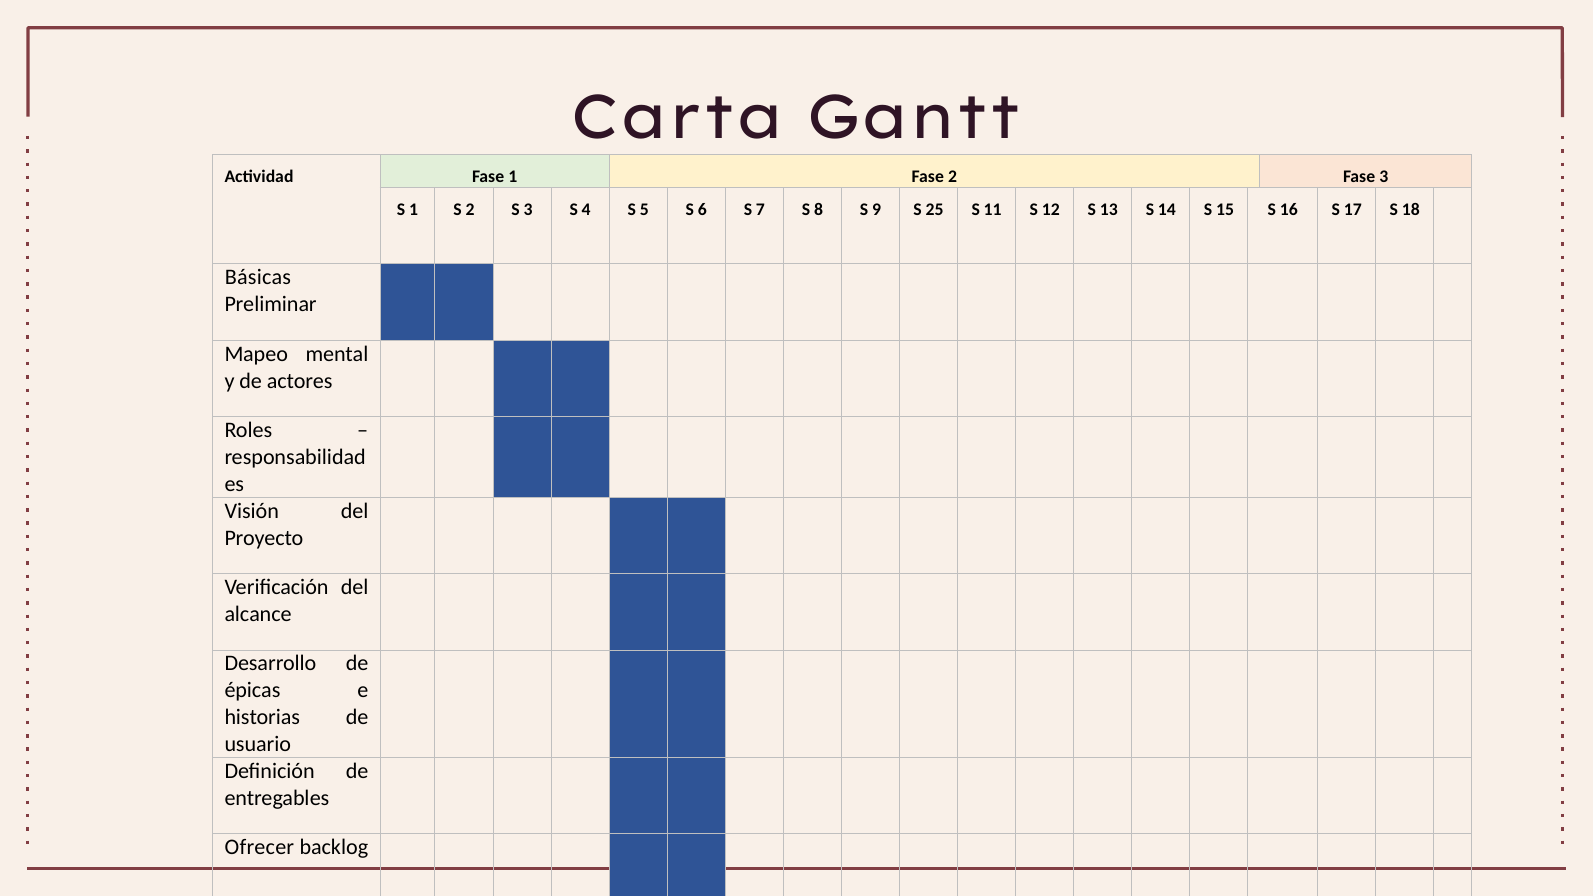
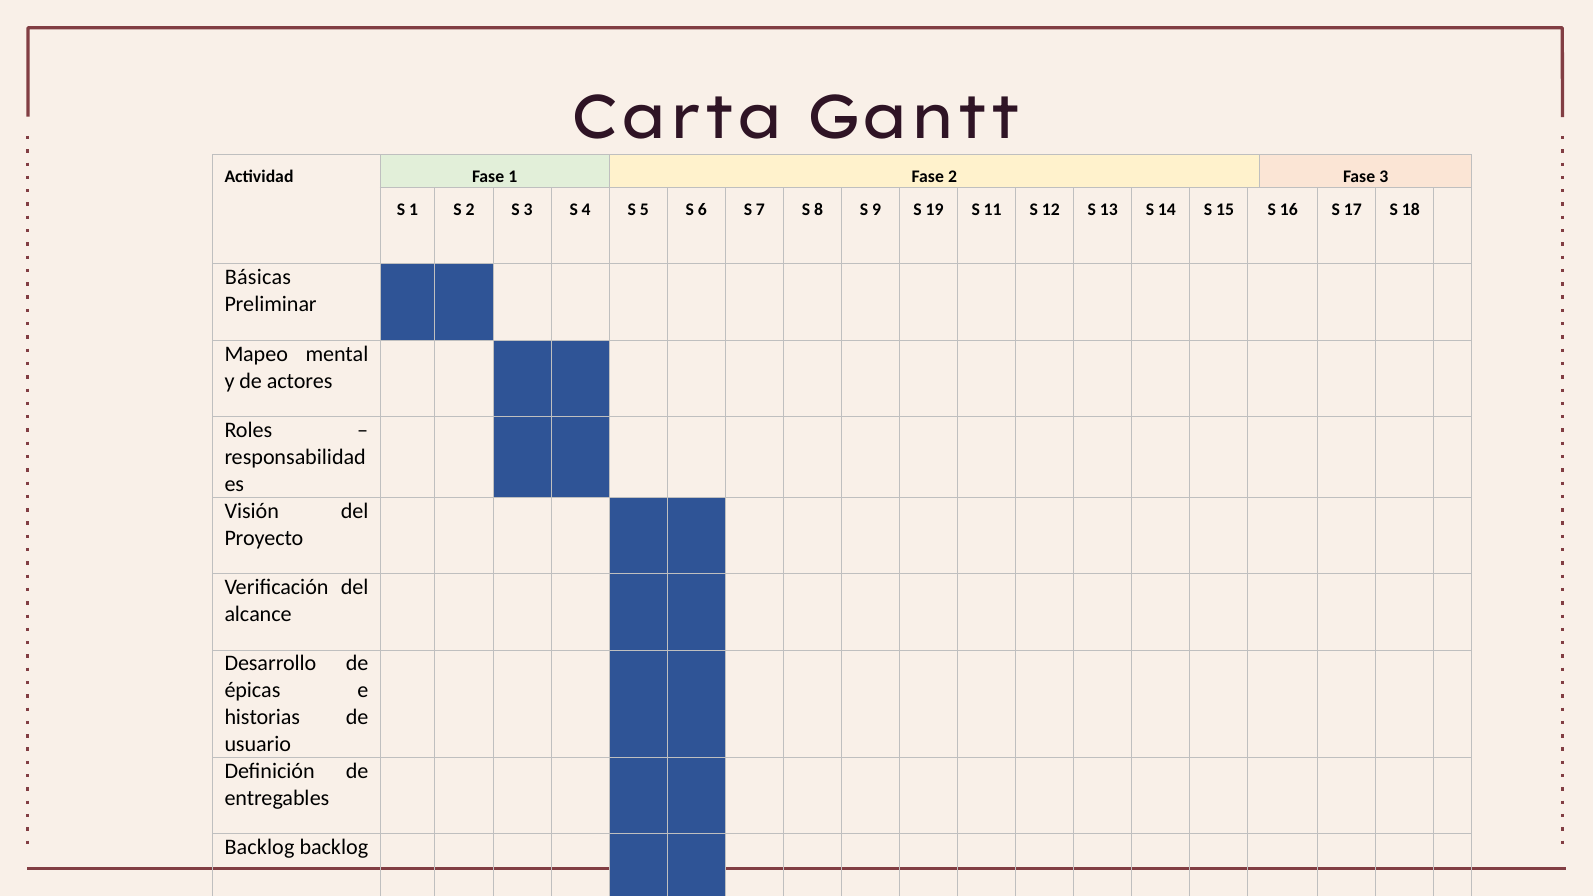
25: 25 -> 19
Ofrecer at (259, 848): Ofrecer -> Backlog
